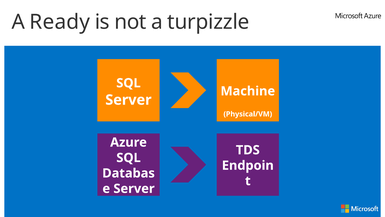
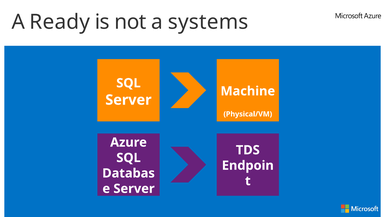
turpizzle: turpizzle -> systems
